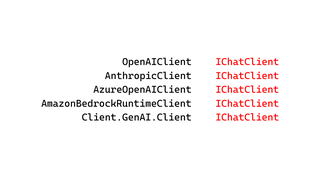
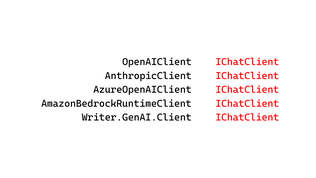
Client.GenAI.Client: Client.GenAI.Client -> Writer.GenAI.Client
